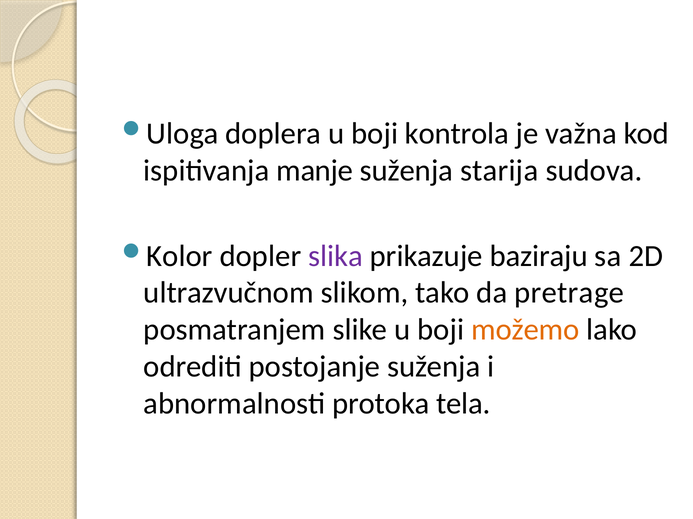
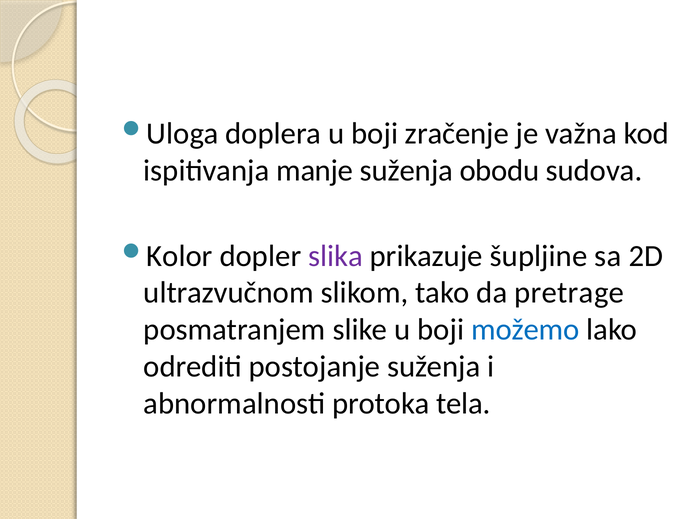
kontrola: kontrola -> zračenje
starija: starija -> obodu
baziraju: baziraju -> šupljine
možemo colour: orange -> blue
